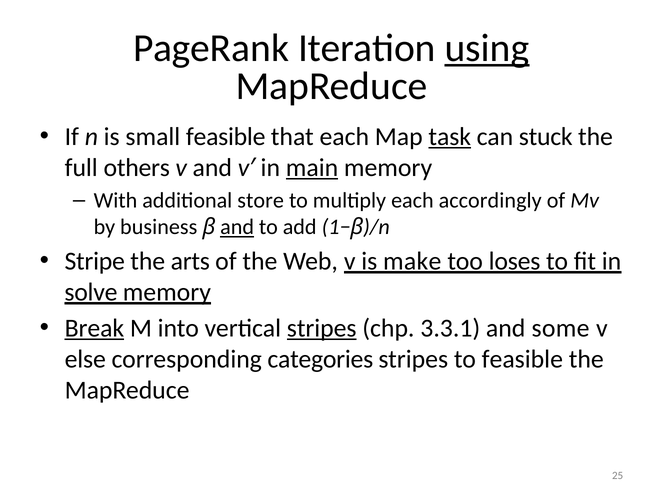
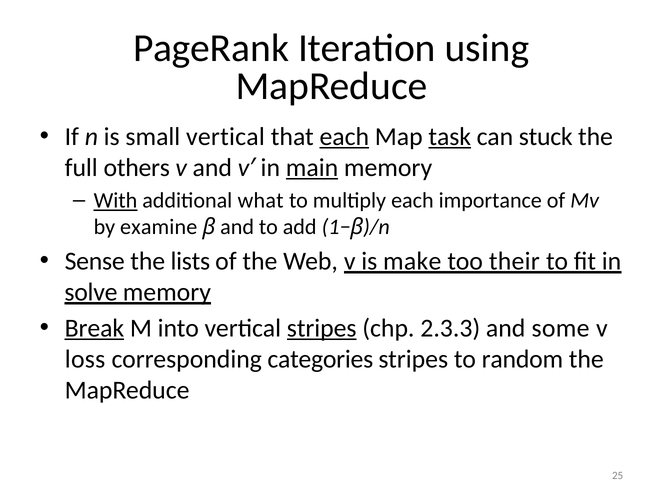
using underline: present -> none
small feasible: feasible -> vertical
each at (344, 137) underline: none -> present
With underline: none -> present
store: store -> what
accordingly: accordingly -> importance
business: business -> examine
and at (237, 227) underline: present -> none
Stripe: Stripe -> Sense
arts: arts -> lists
loses: loses -> their
3.3.1: 3.3.1 -> 2.3.3
else: else -> loss
to feasible: feasible -> random
